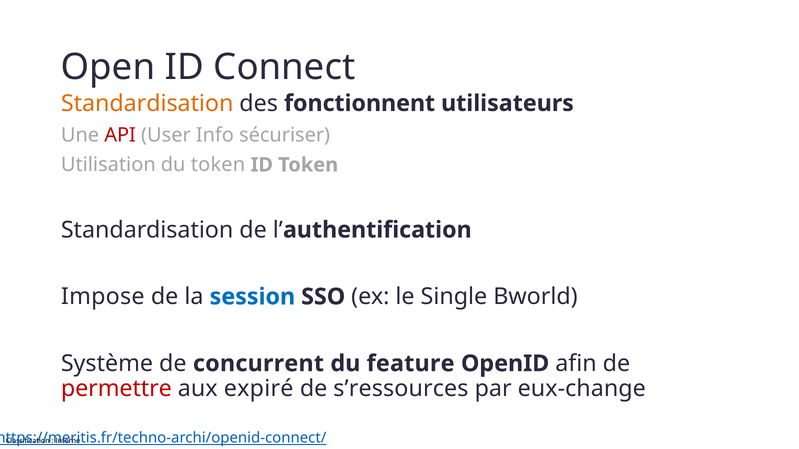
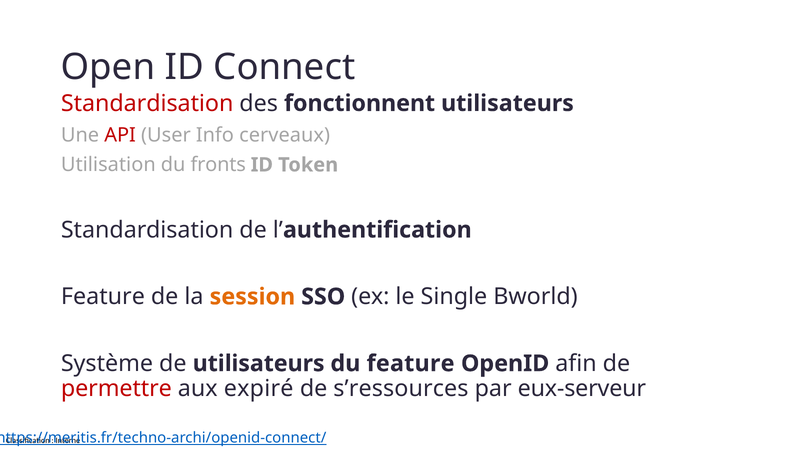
Standardisation at (147, 103) colour: orange -> red
sécuriser: sécuriser -> cerveaux
du token: token -> fronts
Impose at (103, 297): Impose -> Feature
session colour: blue -> orange
de concurrent: concurrent -> utilisateurs
eux-change: eux-change -> eux-serveur
